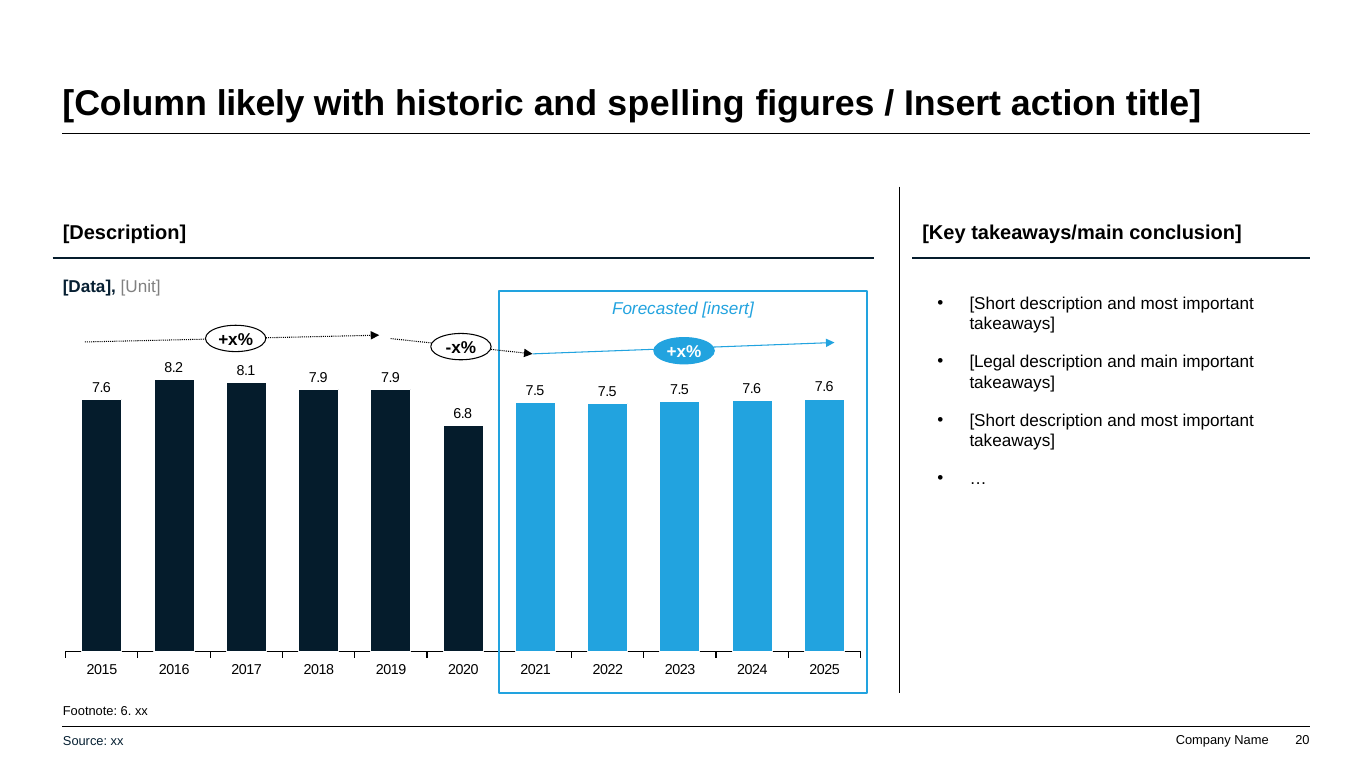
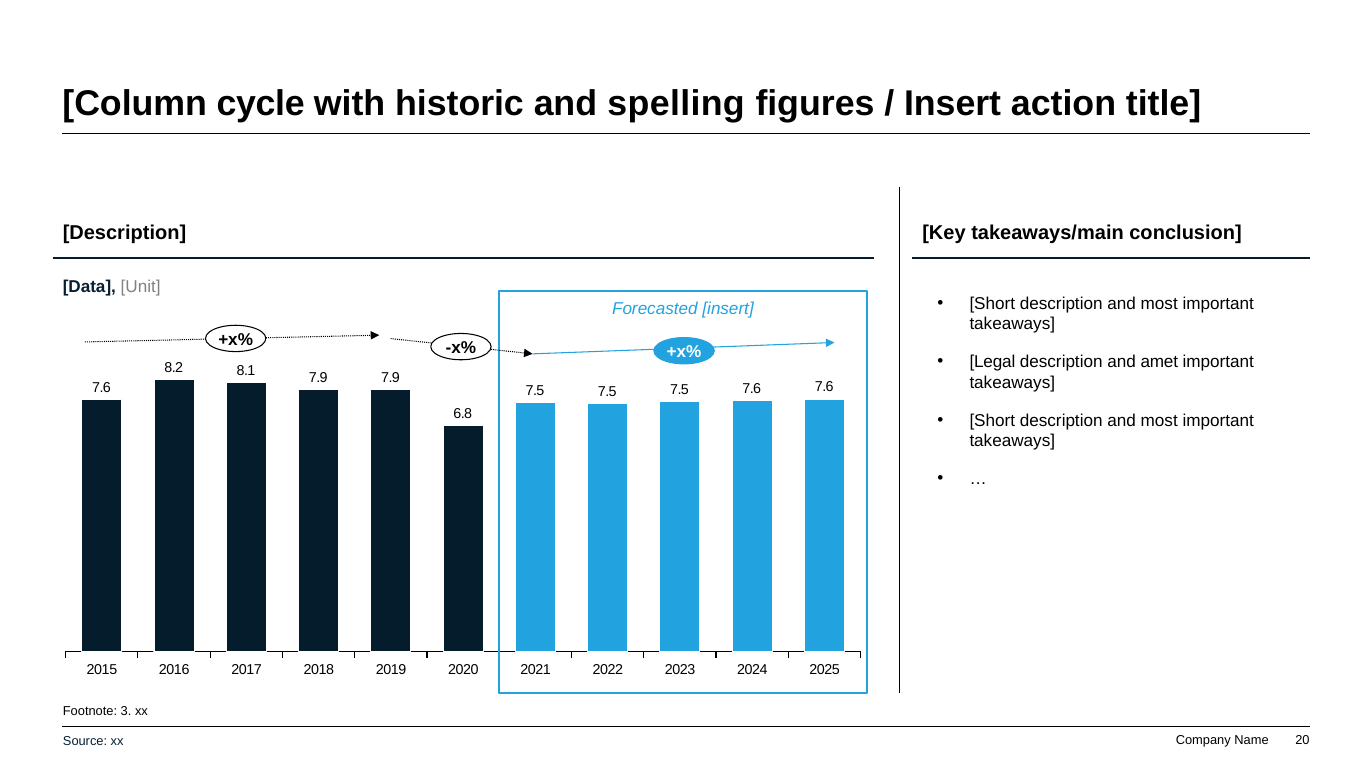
likely: likely -> cycle
main: main -> amet
6: 6 -> 3
